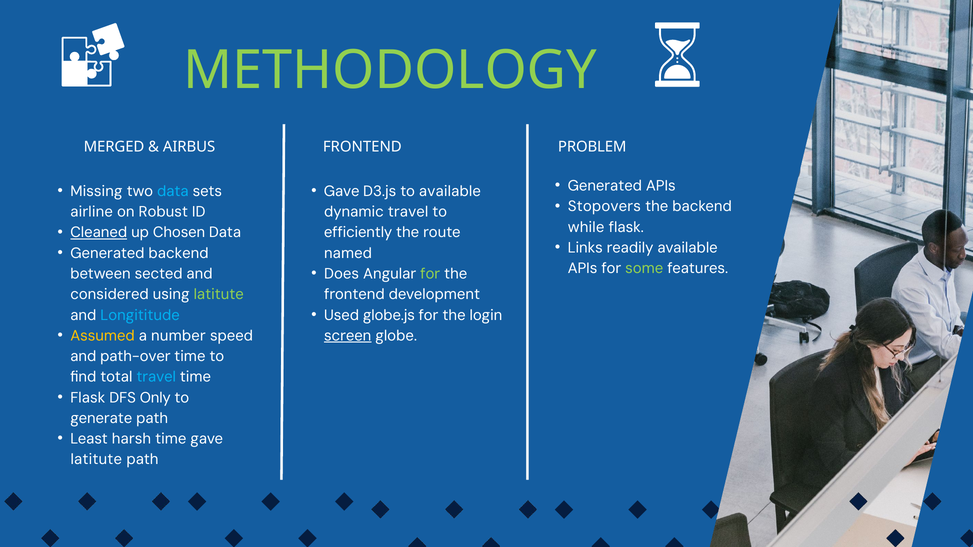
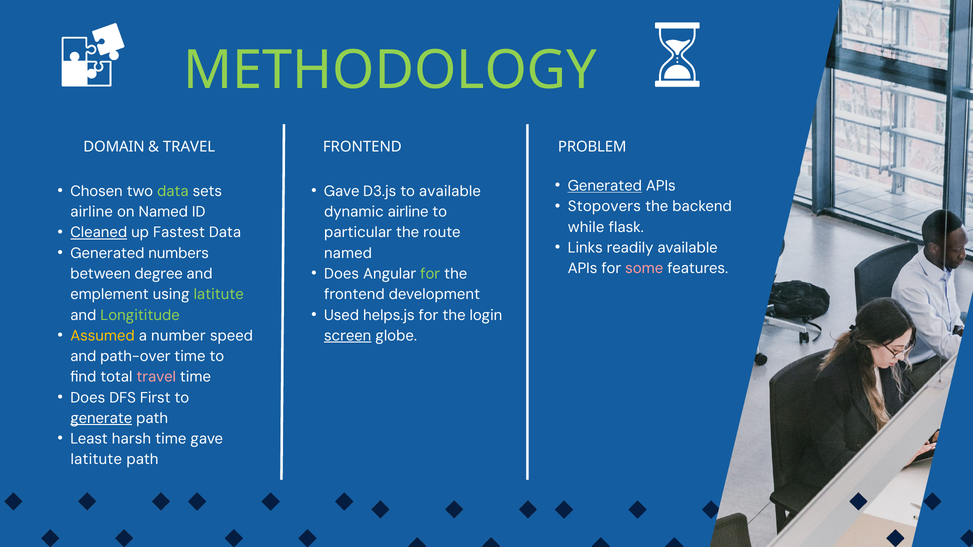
MERGED: MERGED -> DOMAIN
AIRBUS at (189, 147): AIRBUS -> TRAVEL
Generated at (605, 186) underline: none -> present
Missing: Missing -> Chosen
data at (173, 191) colour: light blue -> light green
on Robust: Robust -> Named
dynamic travel: travel -> airline
Chosen: Chosen -> Fastest
efficiently: efficiently -> particular
Generated backend: backend -> numbers
some colour: light green -> pink
sected: sected -> degree
considered: considered -> emplement
globe.js: globe.js -> helps.js
Longititude colour: light blue -> light green
travel at (156, 377) colour: light blue -> pink
Flask at (88, 398): Flask -> Does
Only: Only -> First
generate underline: none -> present
